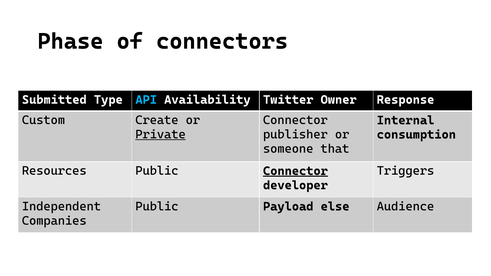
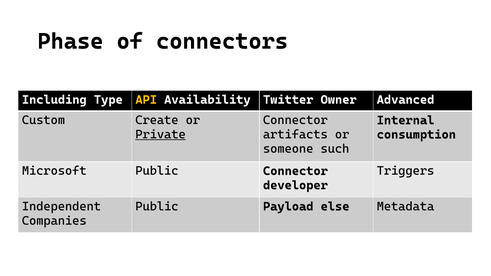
Submitted: Submitted -> Including
API colour: light blue -> yellow
Response: Response -> Advanced
publisher: publisher -> artifacts
that: that -> such
Resources: Resources -> Microsoft
Connector at (295, 171) underline: present -> none
Audience: Audience -> Metadata
